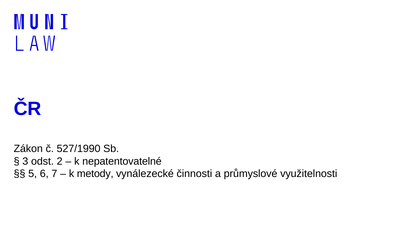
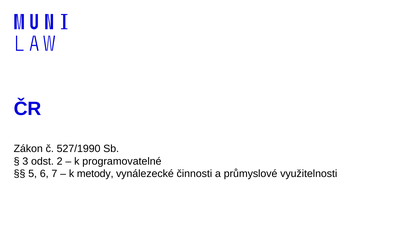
nepatentovatelné: nepatentovatelné -> programovatelné
